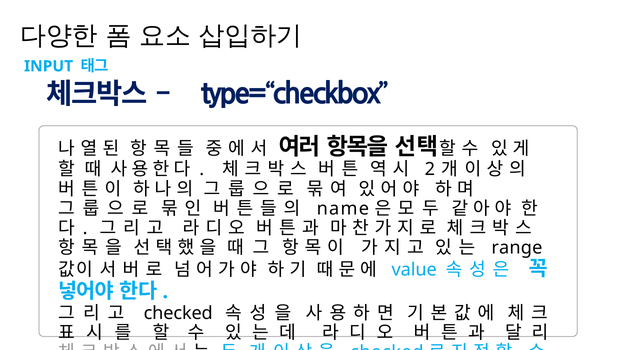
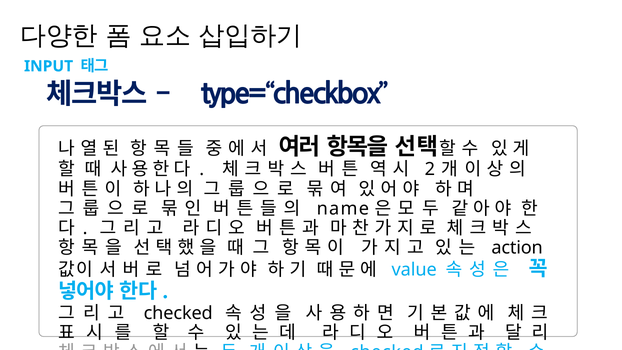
range: range -> action
